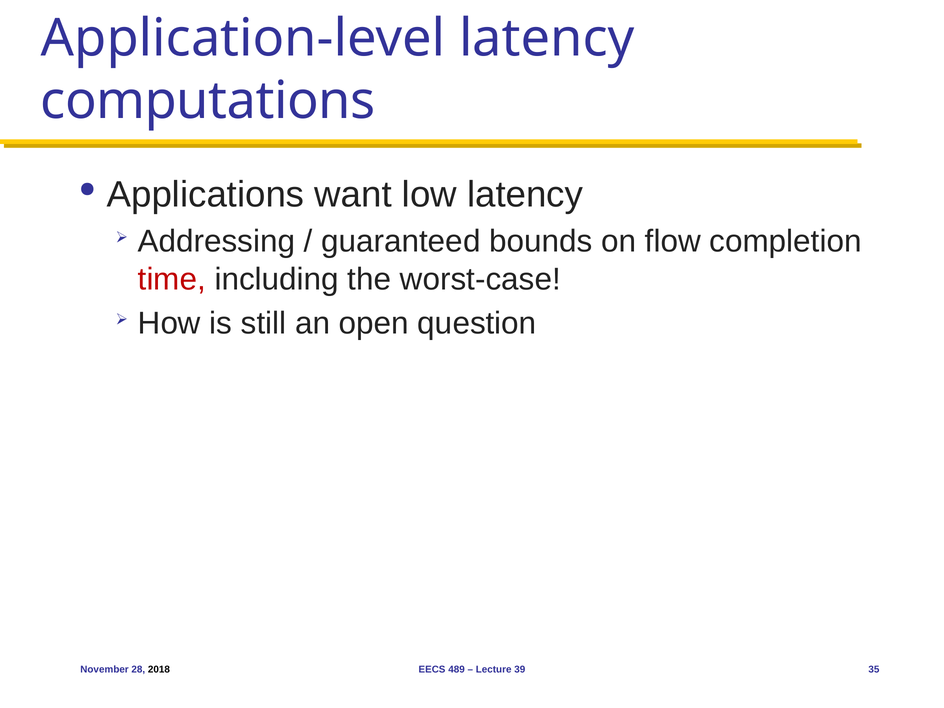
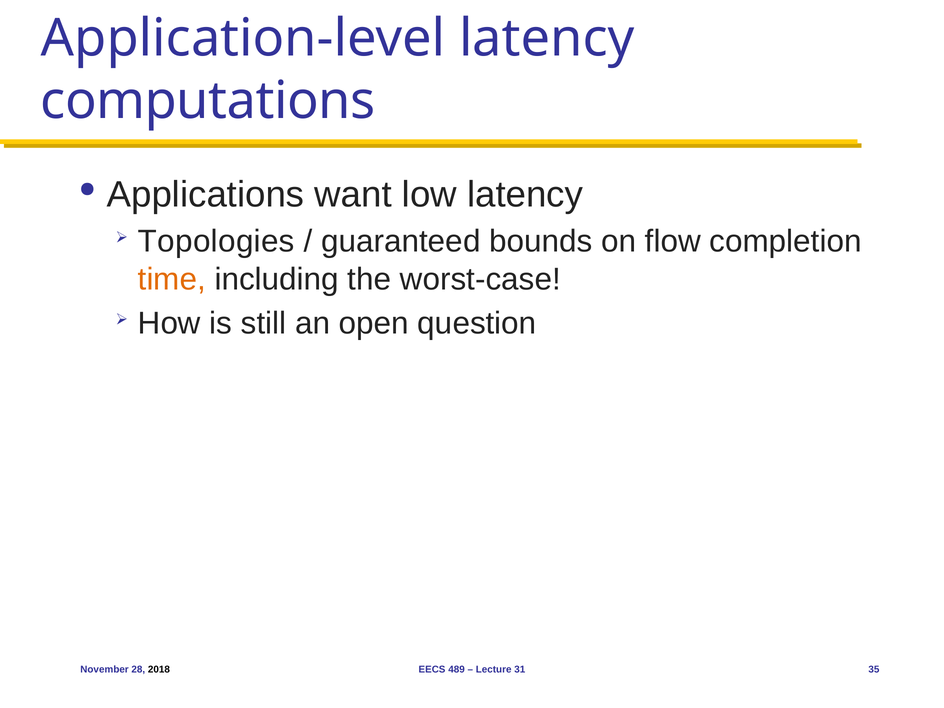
Addressing: Addressing -> Topologies
time colour: red -> orange
39: 39 -> 31
